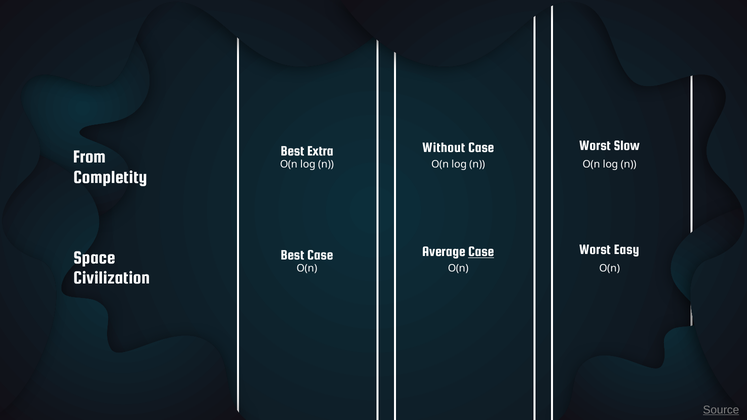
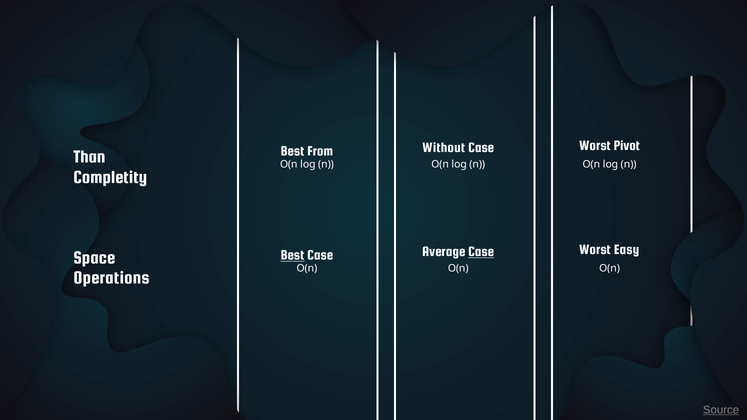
Slow: Slow -> Pivot
Extra: Extra -> From
From: From -> Than
Best at (292, 255) underline: none -> present
Civilization: Civilization -> Operations
